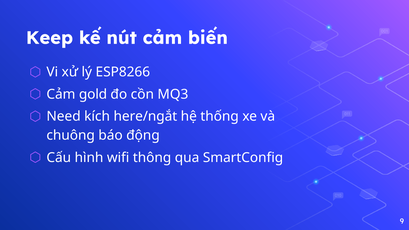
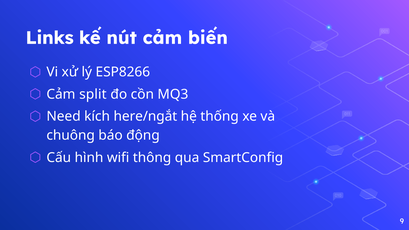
Keep: Keep -> Links
gold: gold -> split
